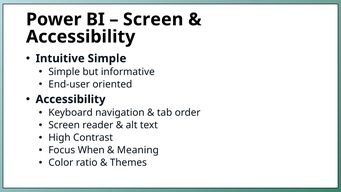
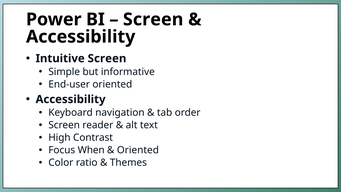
Intuitive Simple: Simple -> Screen
Meaning at (138, 150): Meaning -> Oriented
